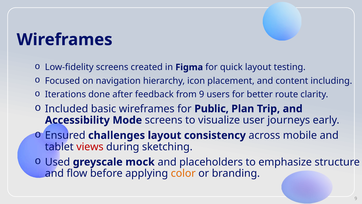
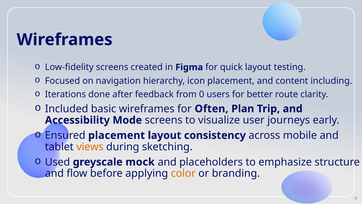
from 9: 9 -> 0
Public: Public -> Often
Ensured challenges: challenges -> placement
views colour: red -> orange
